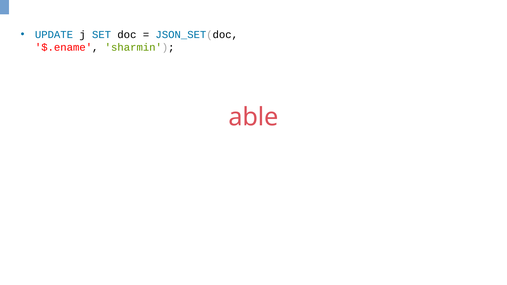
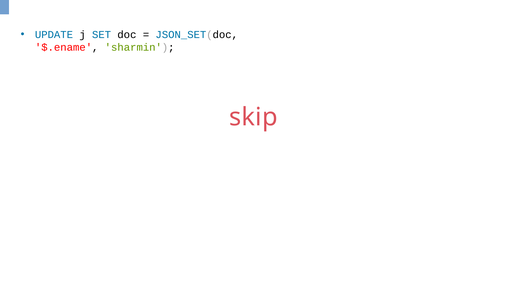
able: able -> skip
